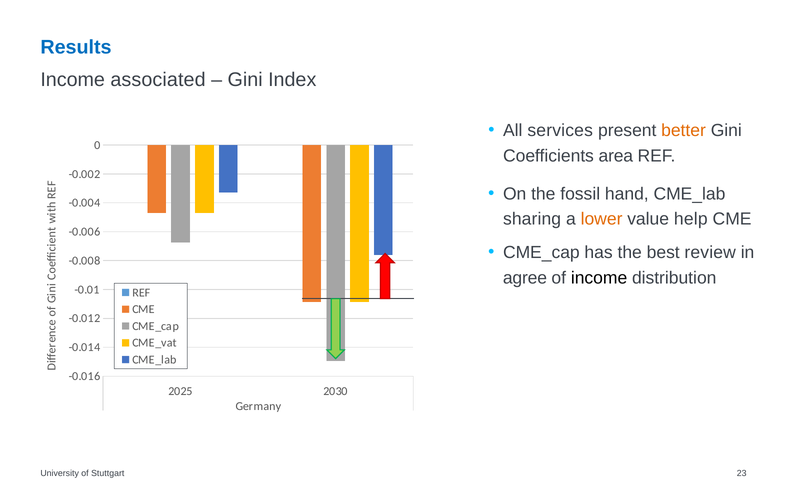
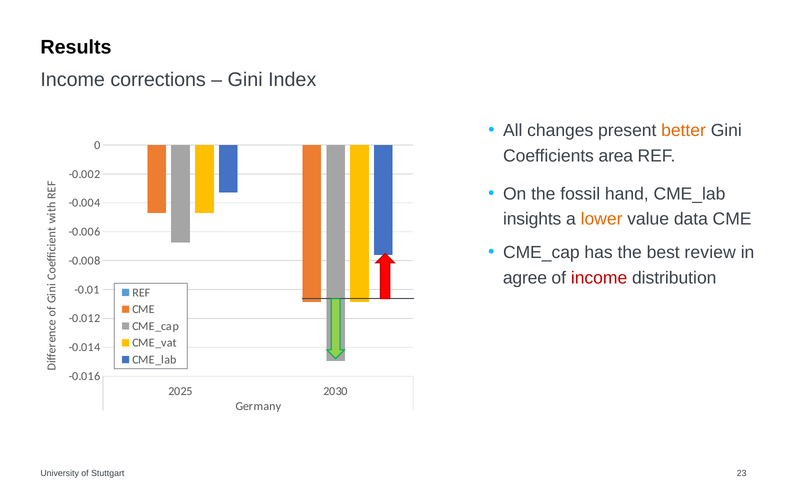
Results colour: blue -> black
associated: associated -> corrections
services: services -> changes
sharing: sharing -> insights
help: help -> data
income at (599, 278) colour: black -> red
